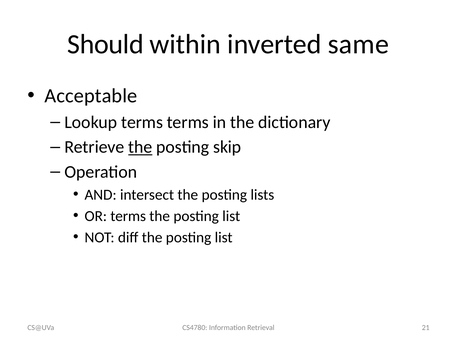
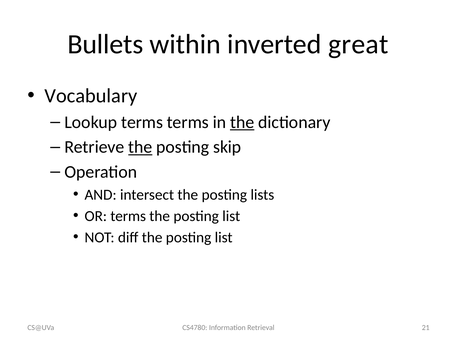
Should: Should -> Bullets
same: same -> great
Acceptable: Acceptable -> Vocabulary
the at (242, 122) underline: none -> present
